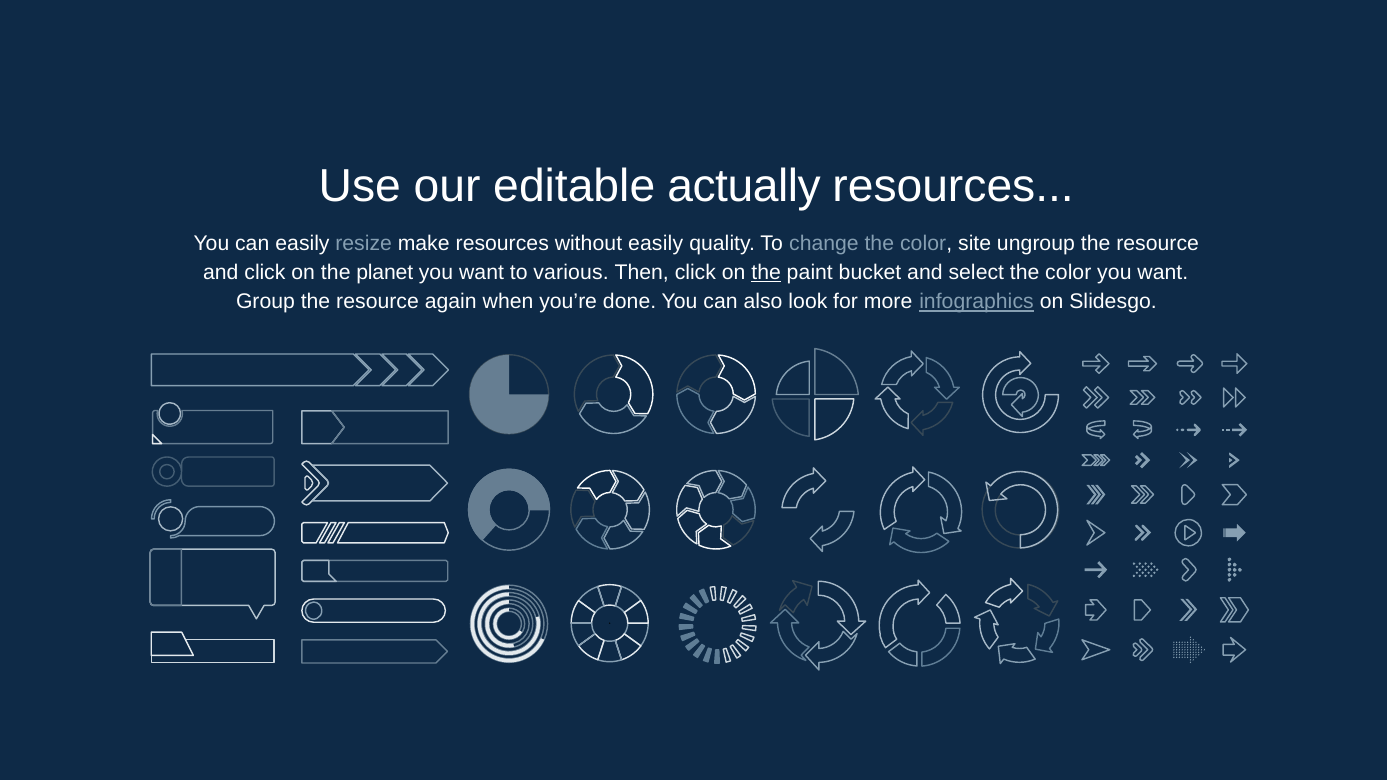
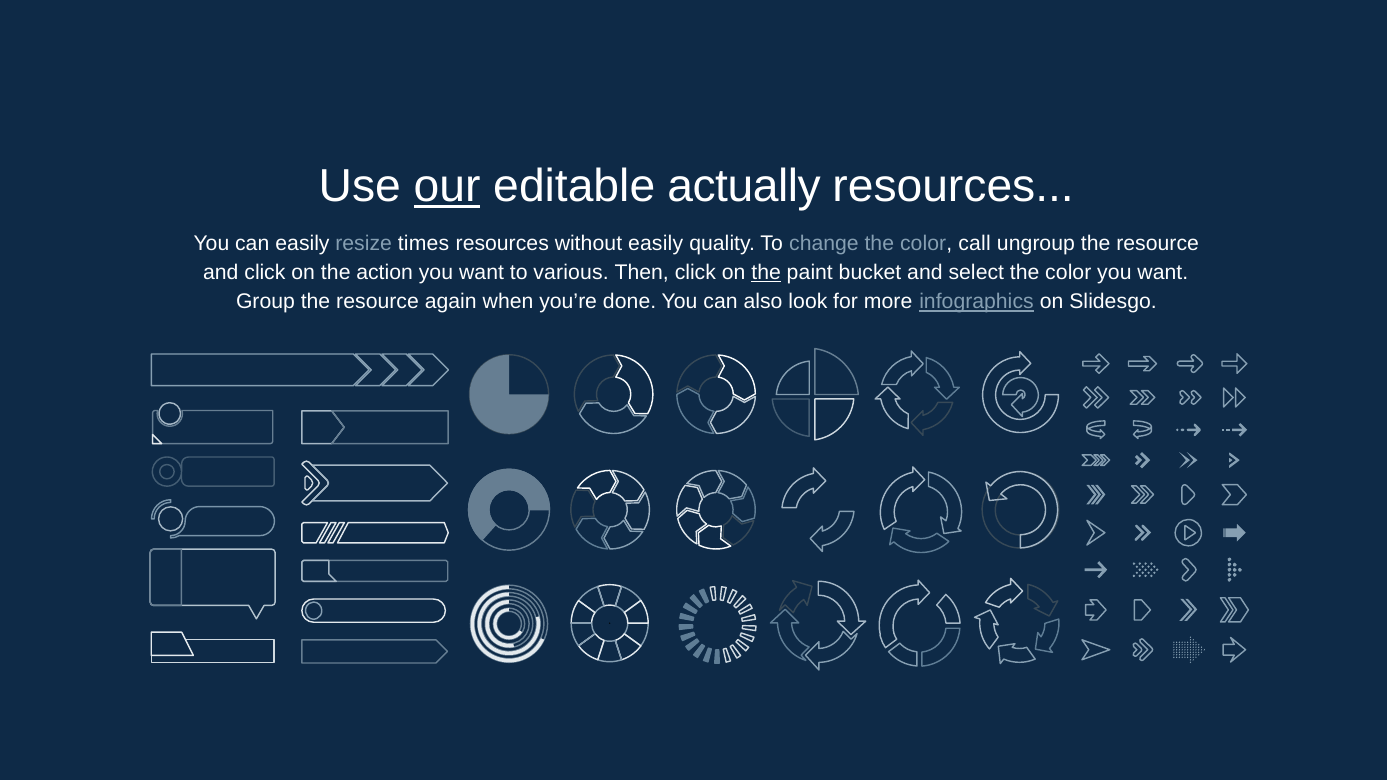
our underline: none -> present
make: make -> times
site: site -> call
planet: planet -> action
